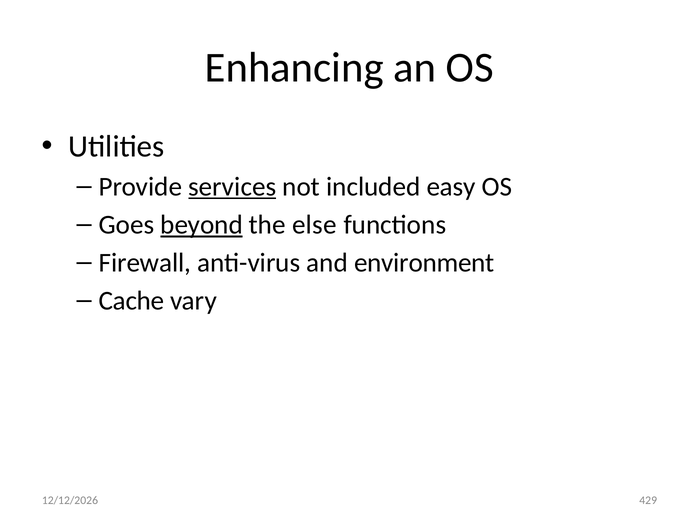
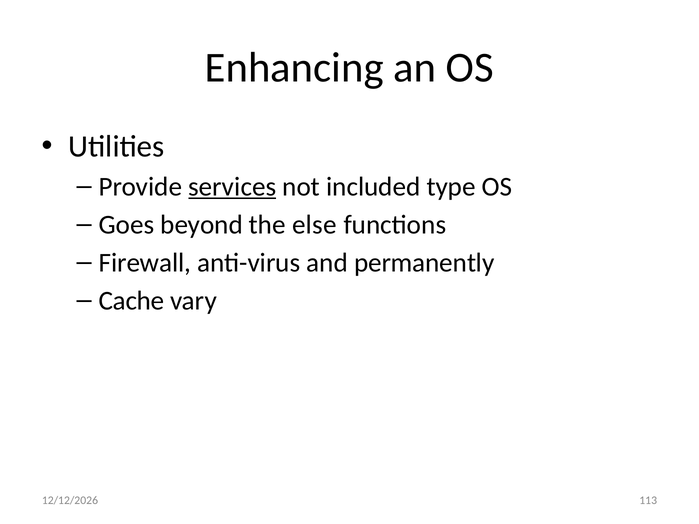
easy: easy -> type
beyond underline: present -> none
environment: environment -> permanently
429: 429 -> 113
